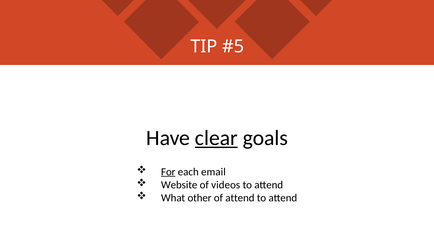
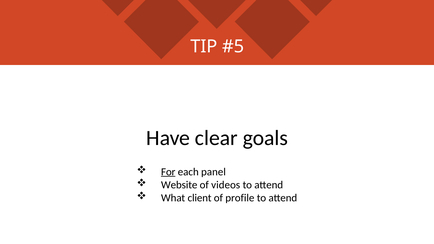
clear underline: present -> none
email: email -> panel
other: other -> client
of attend: attend -> profile
